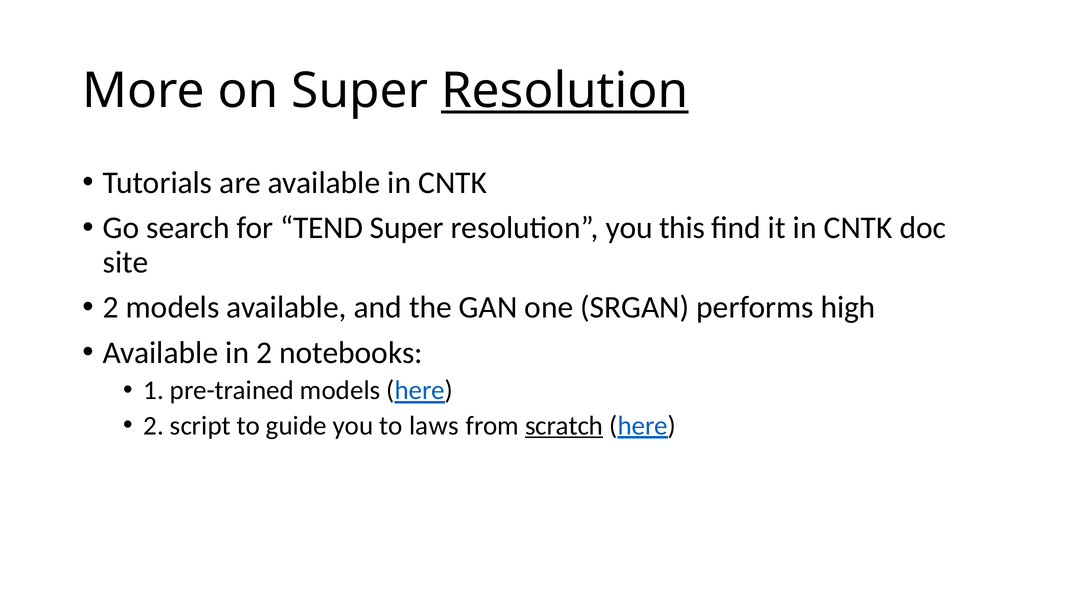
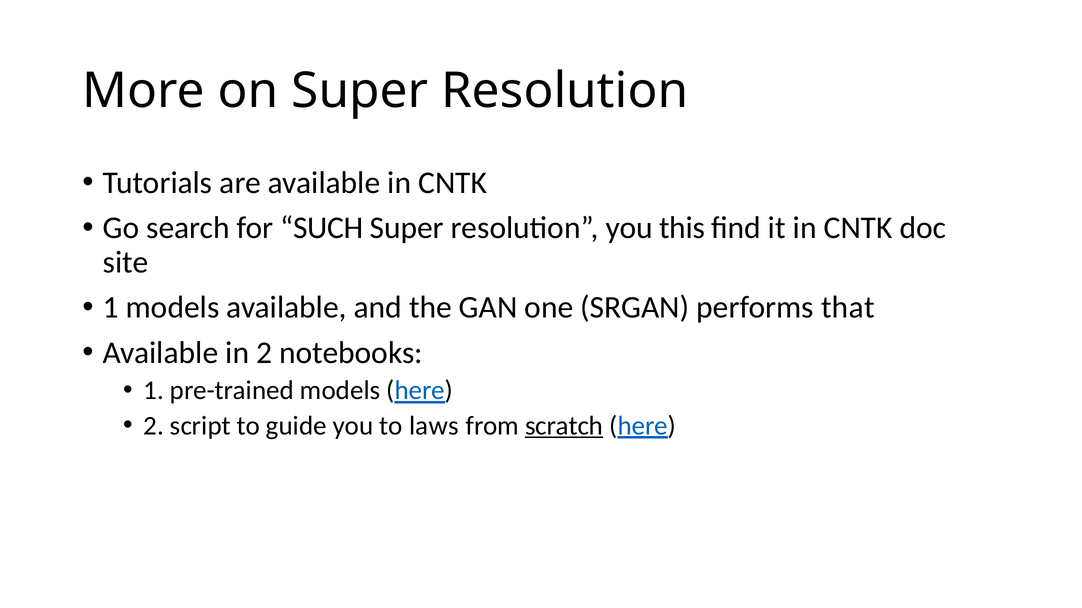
Resolution at (565, 91) underline: present -> none
TEND: TEND -> SUCH
2 at (111, 308): 2 -> 1
high: high -> that
